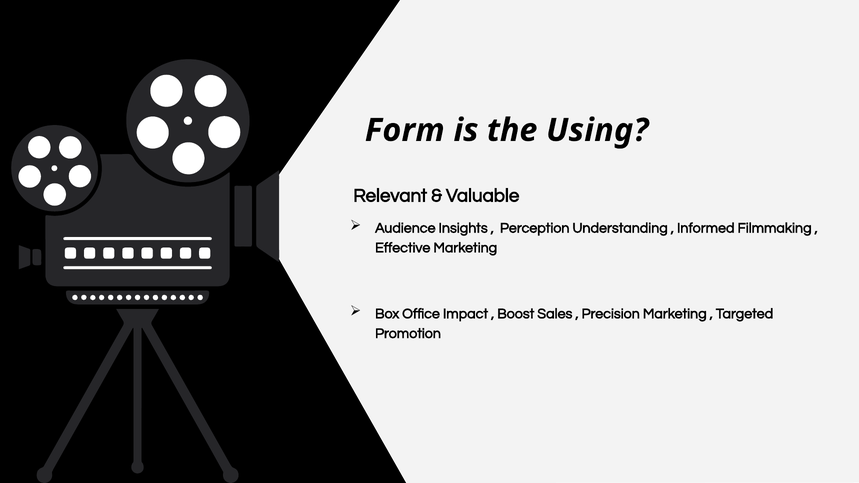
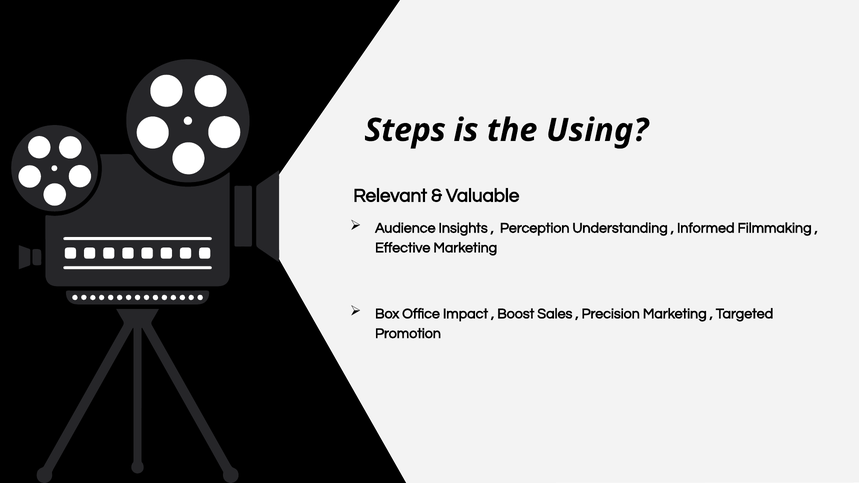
Form: Form -> Steps
